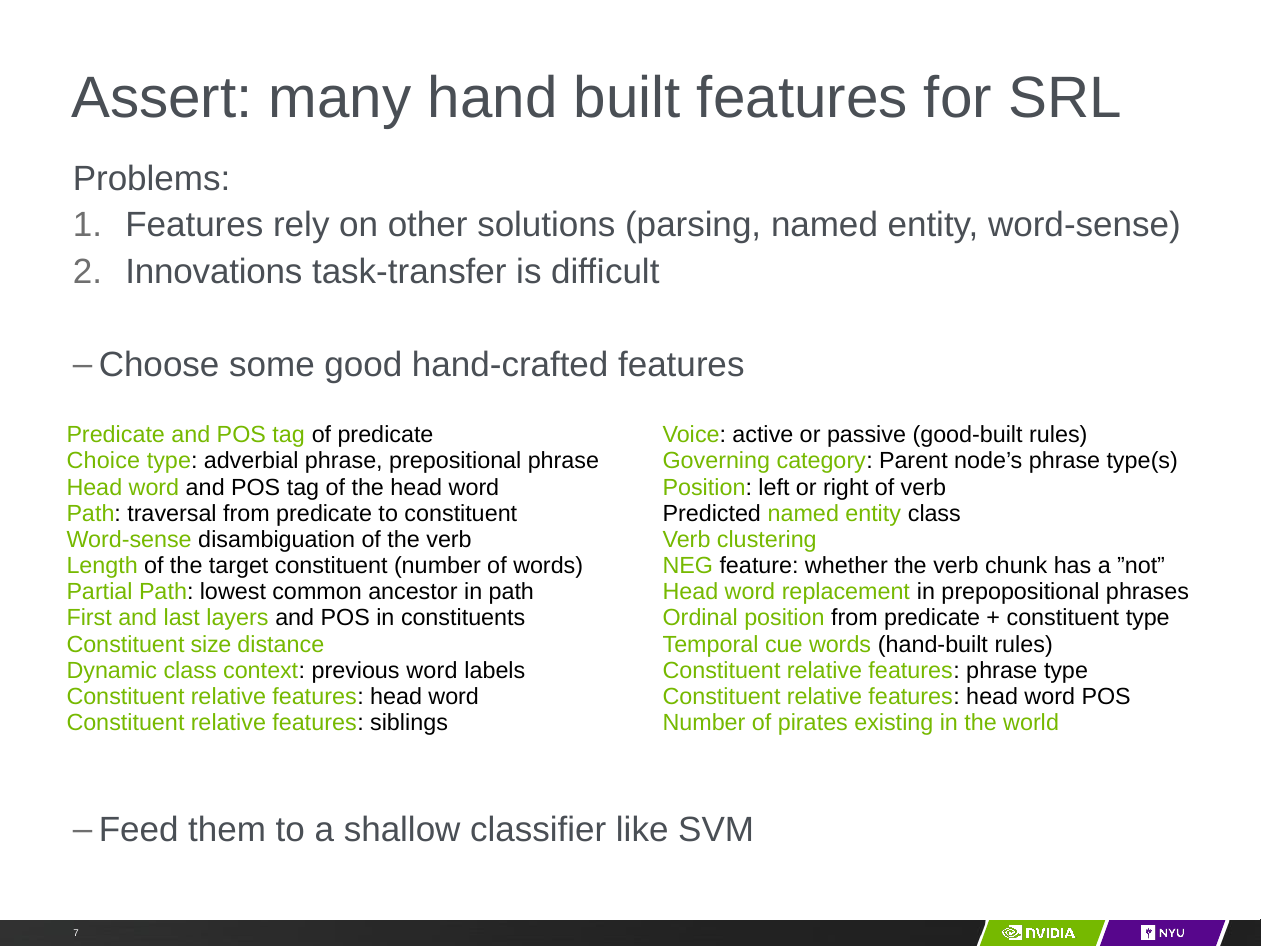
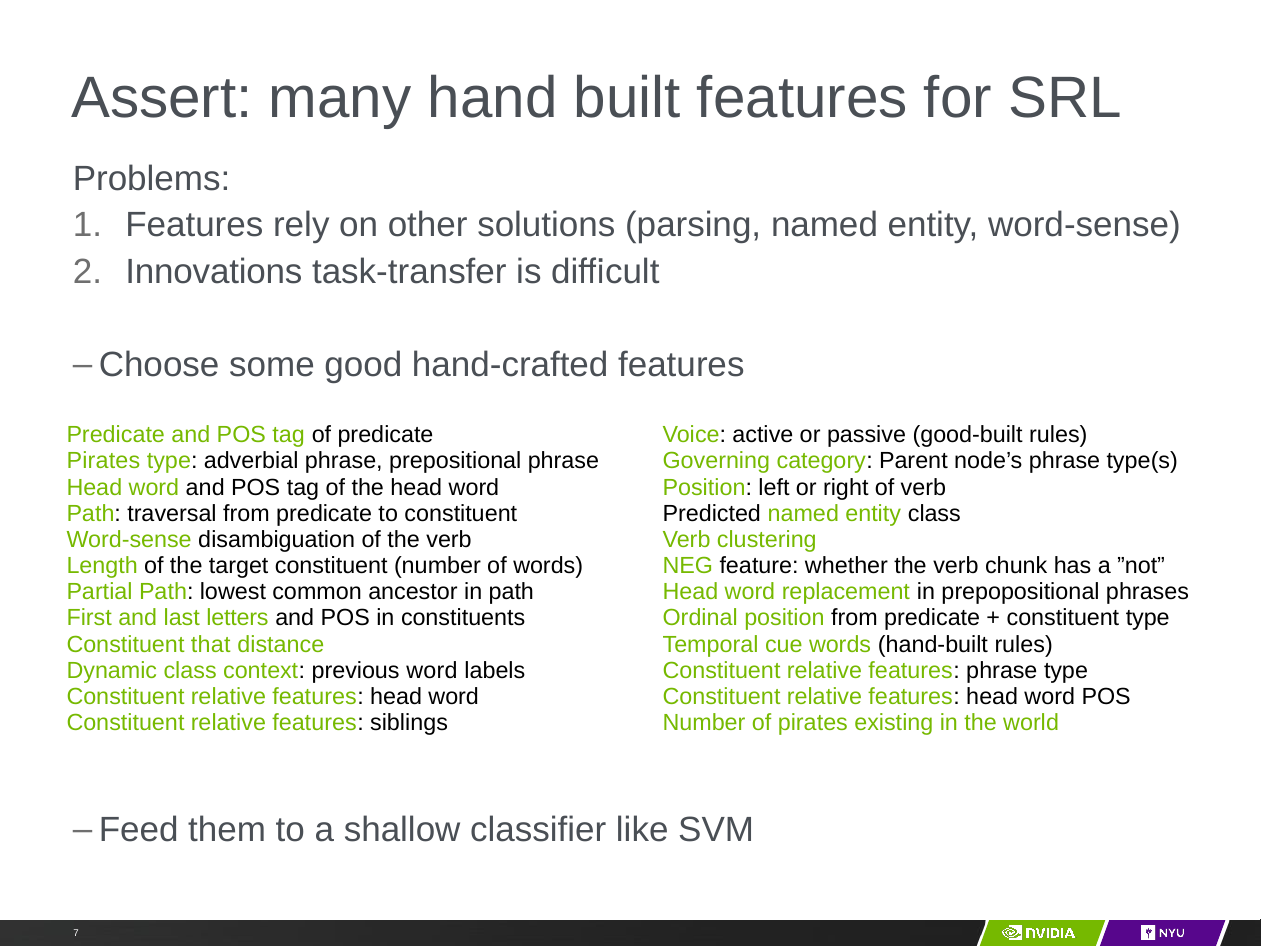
Choice at (103, 461): Choice -> Pirates
layers: layers -> letters
size: size -> that
